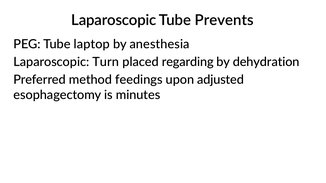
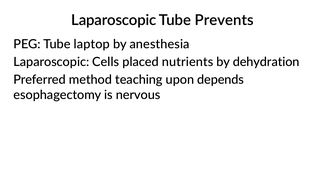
Turn: Turn -> Cells
regarding: regarding -> nutrients
feedings: feedings -> teaching
adjusted: adjusted -> depends
minutes: minutes -> nervous
